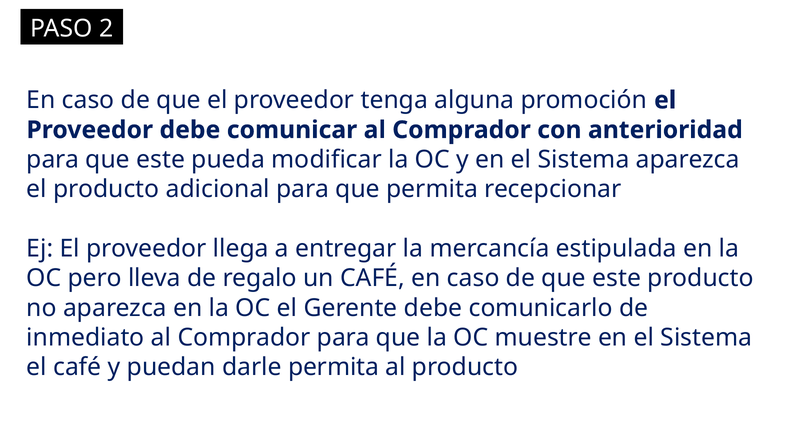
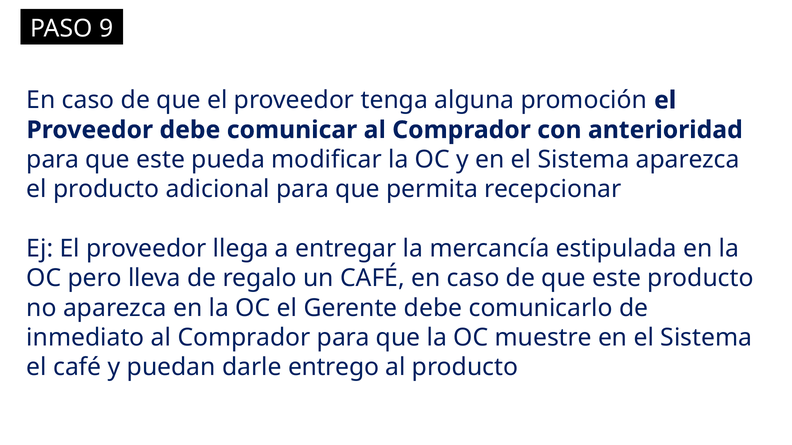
2: 2 -> 9
darle permita: permita -> entrego
